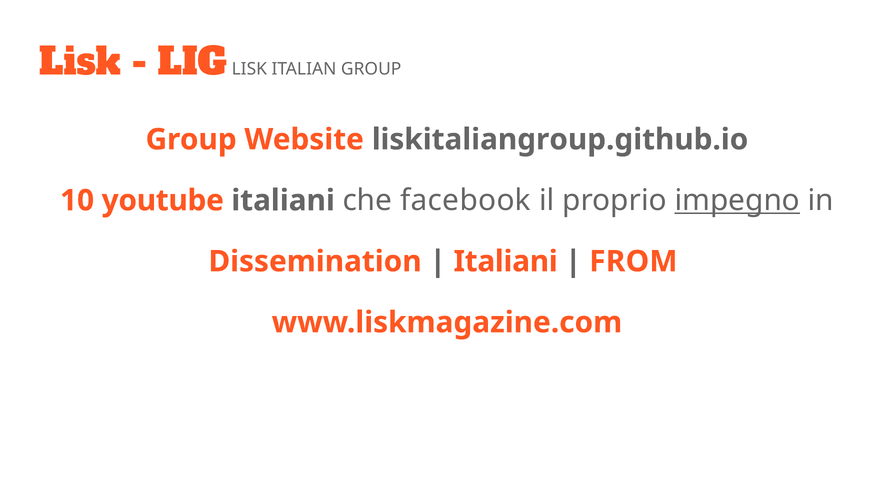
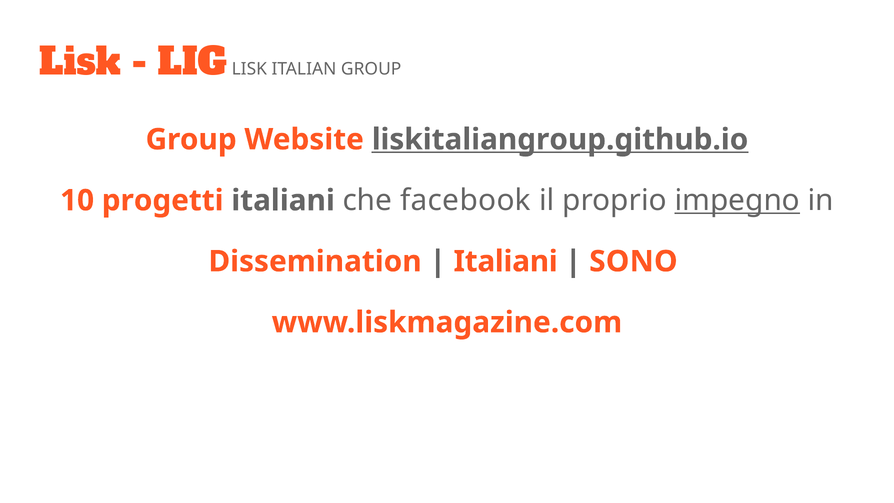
liskitaliangroup.github.io underline: none -> present
youtube: youtube -> progetti
FROM: FROM -> SONO
